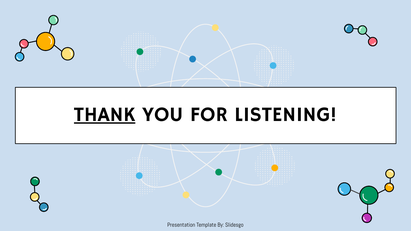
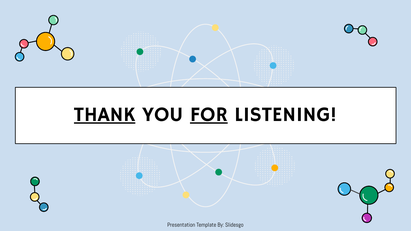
FOR underline: none -> present
